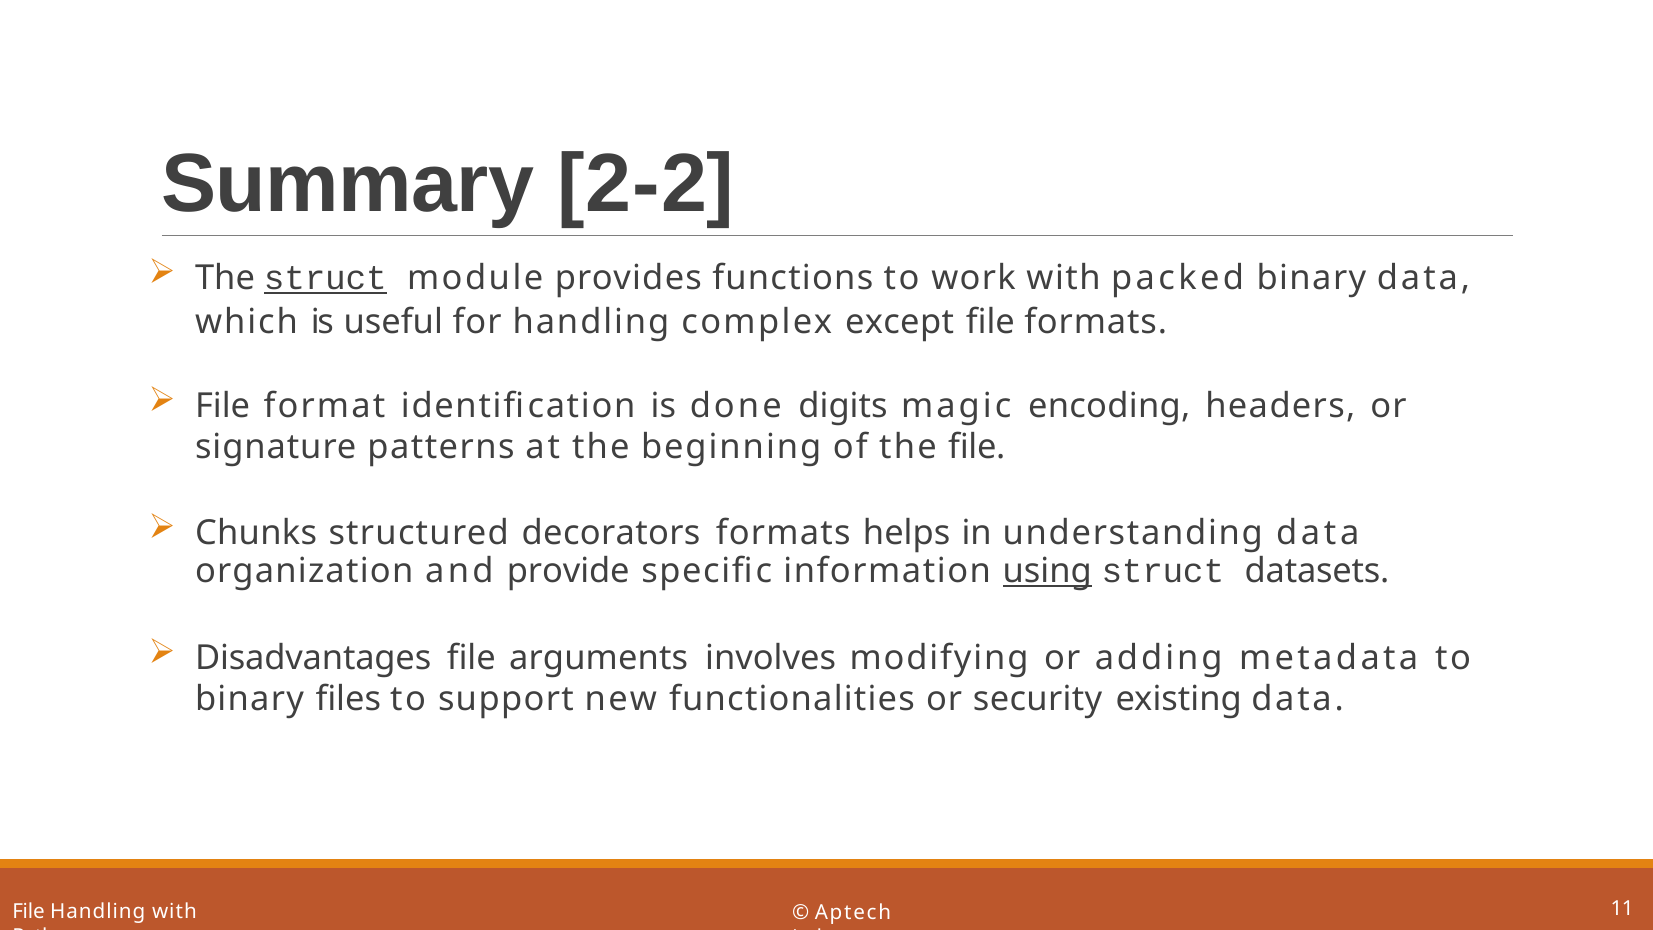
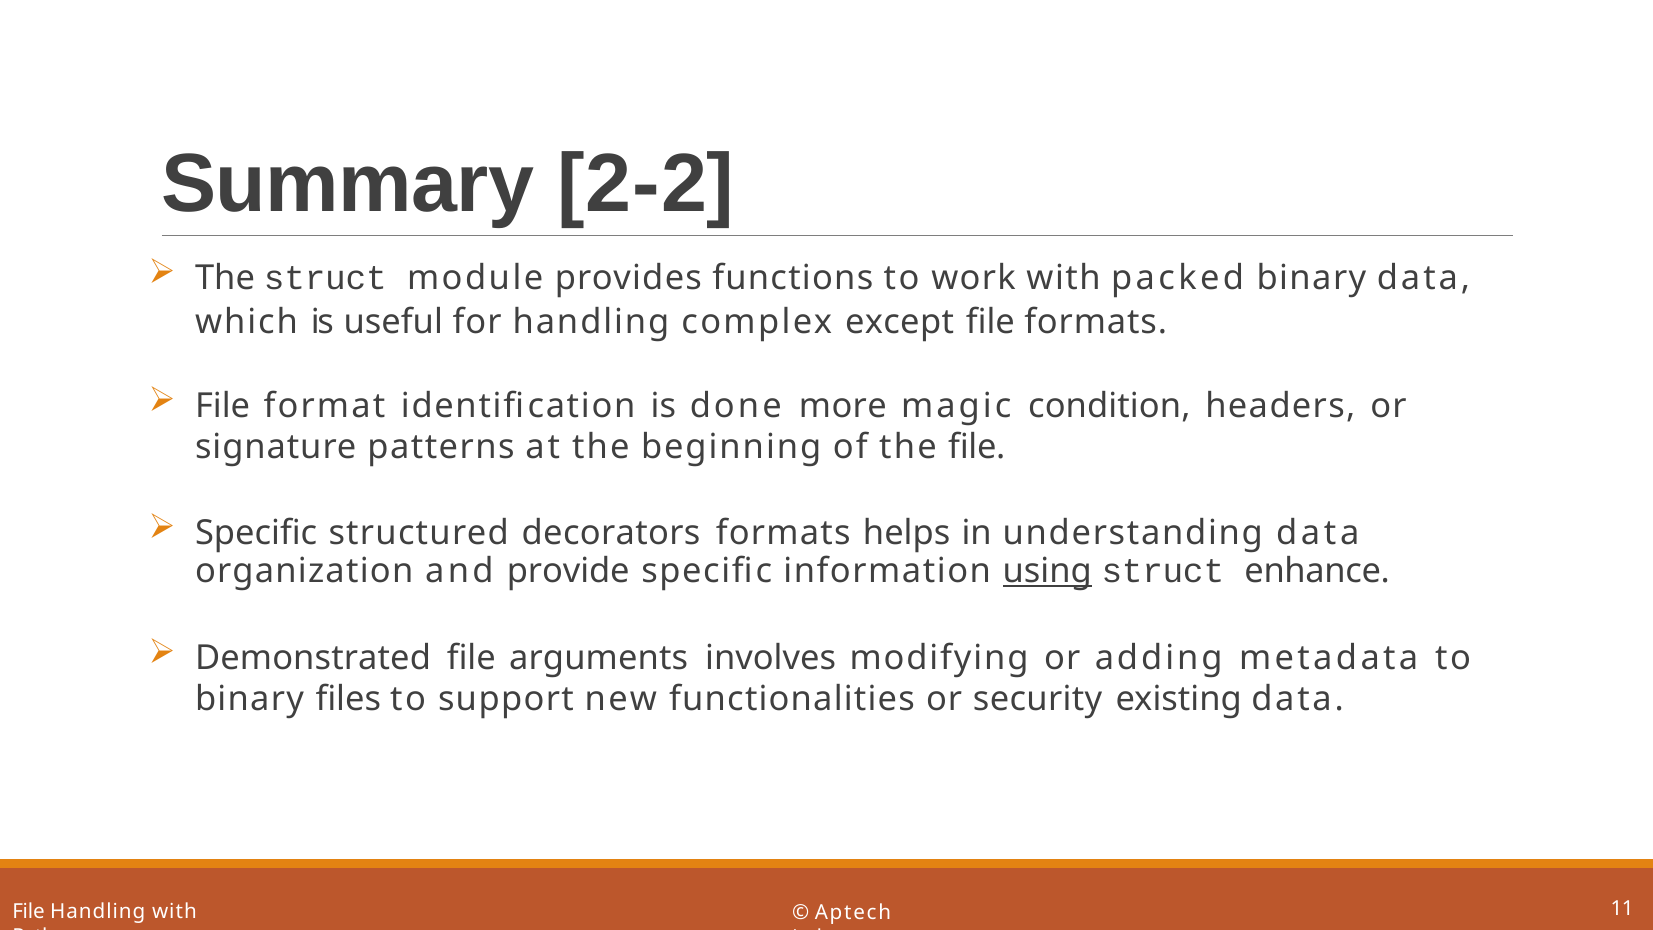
struct at (325, 278) underline: present -> none
digits: digits -> more
encoding: encoding -> condition
Chunks at (256, 533): Chunks -> Specific
datasets: datasets -> enhance
Disadvantages: Disadvantages -> Demonstrated
